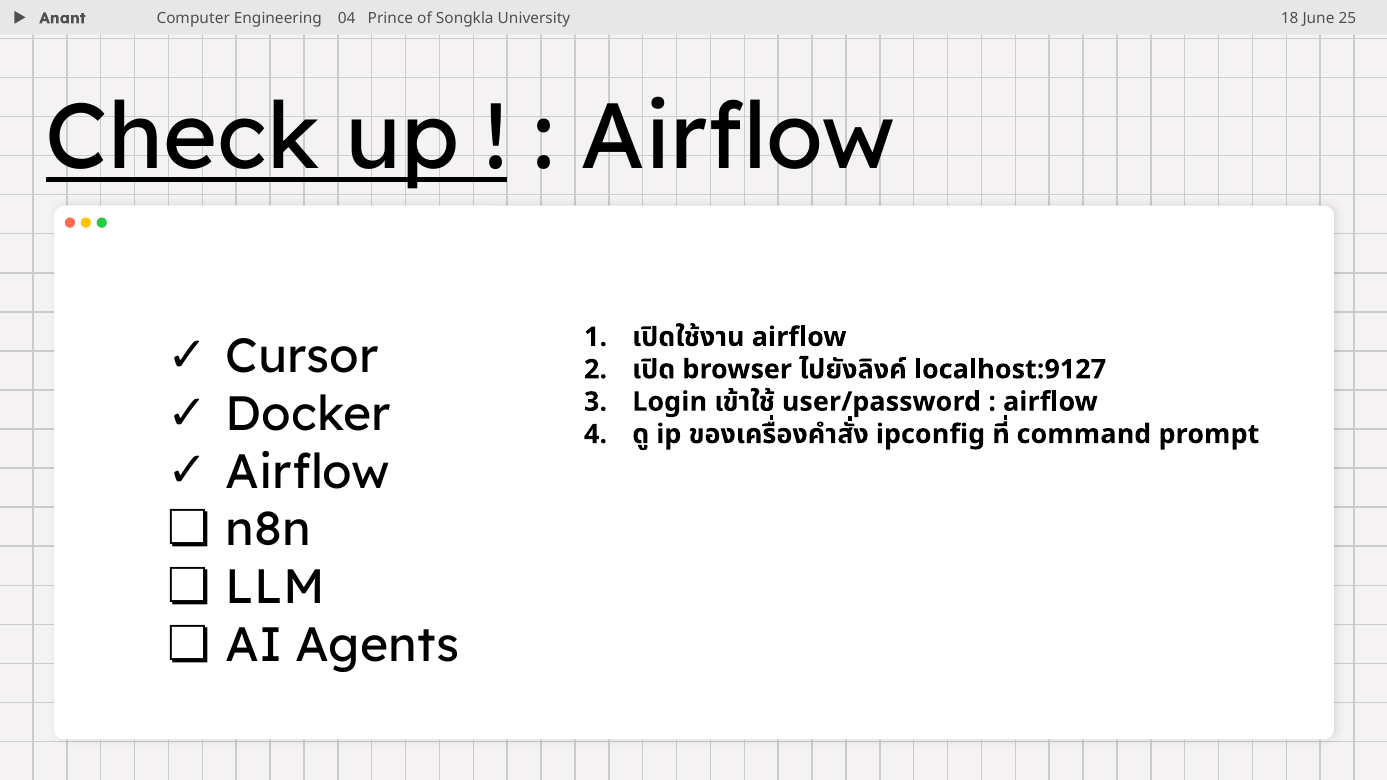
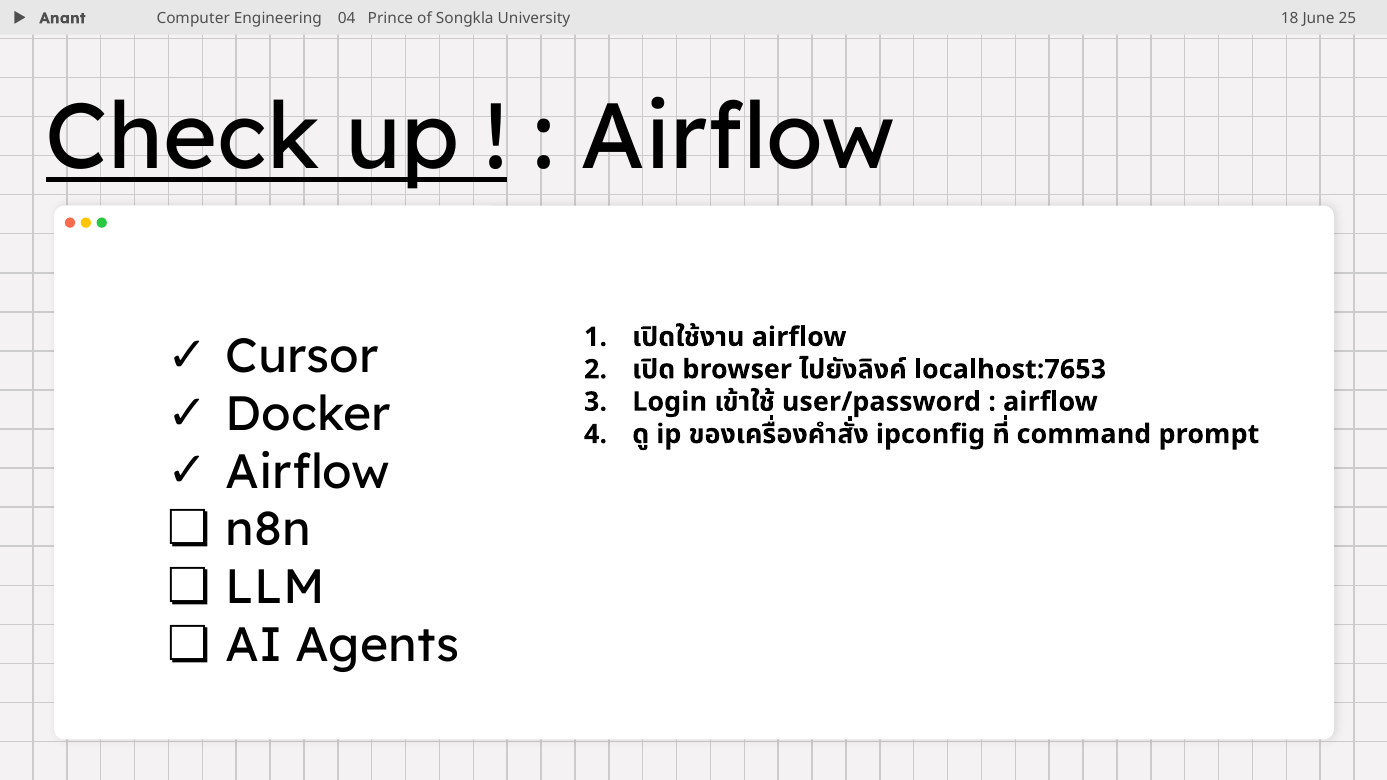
localhost:9127: localhost:9127 -> localhost:7653
